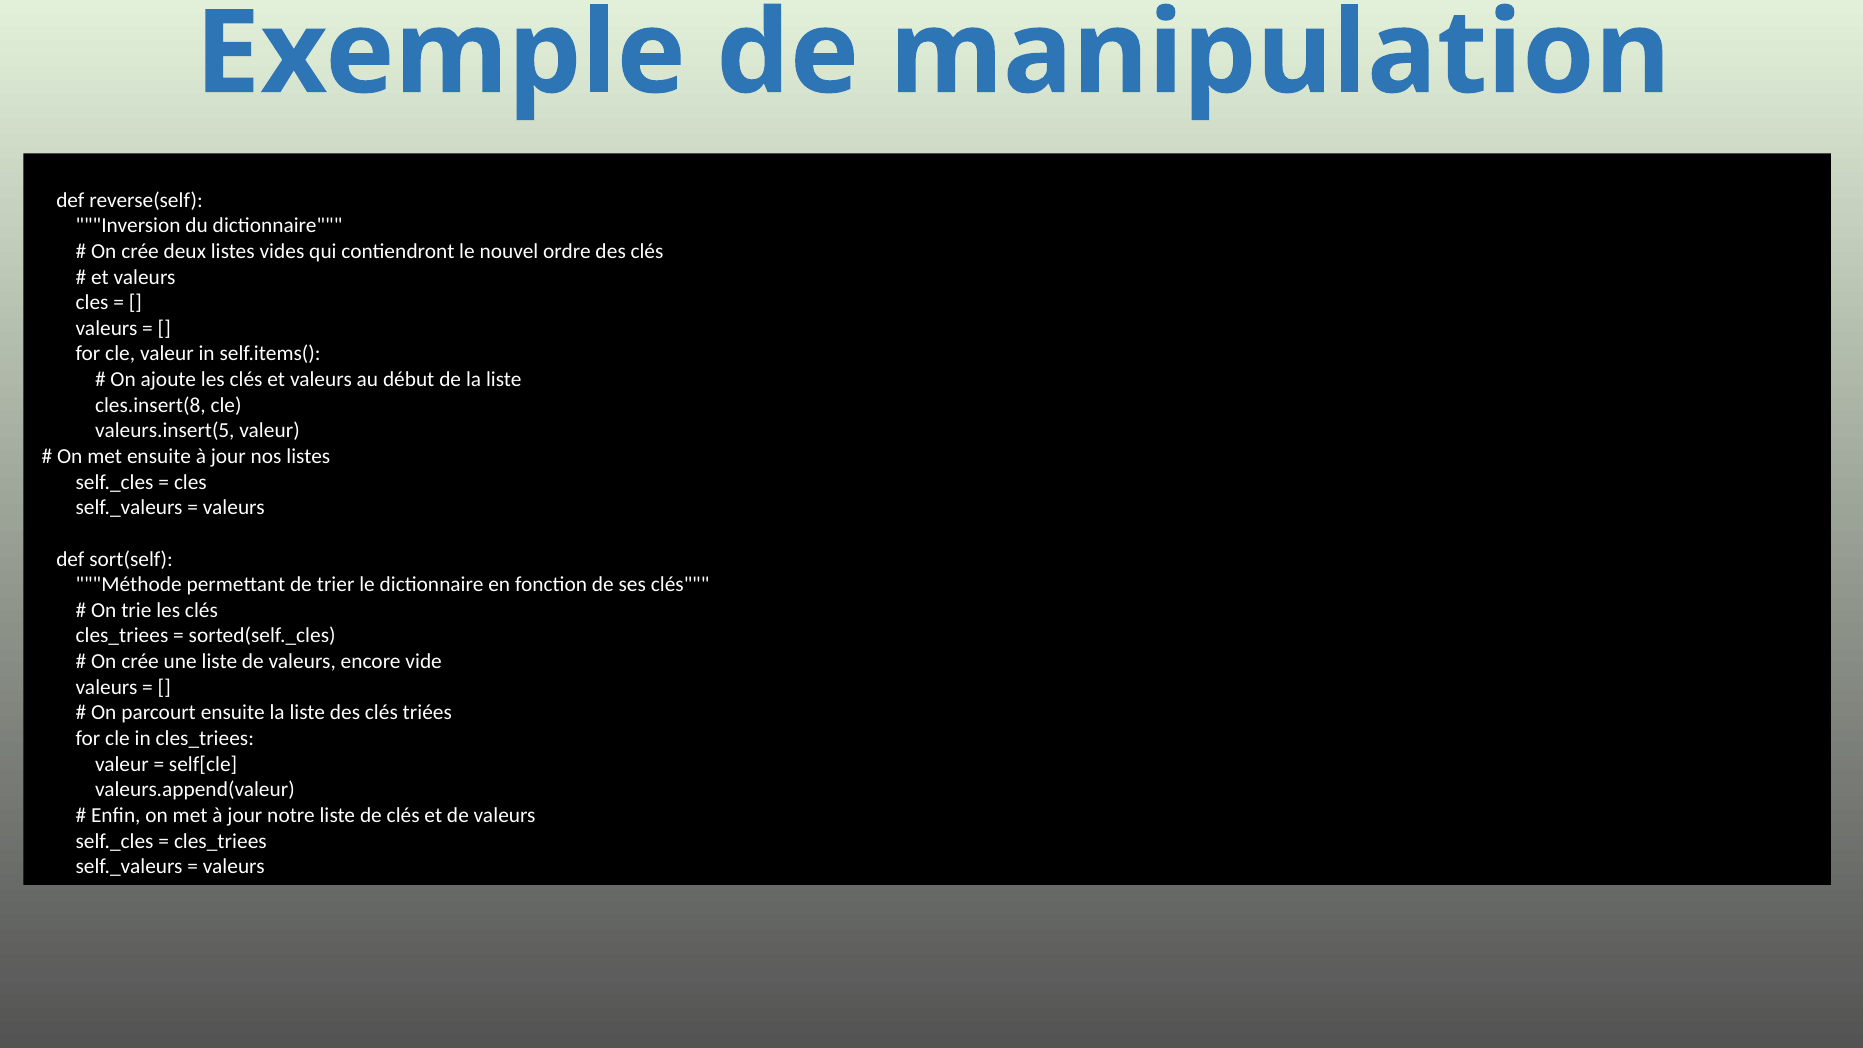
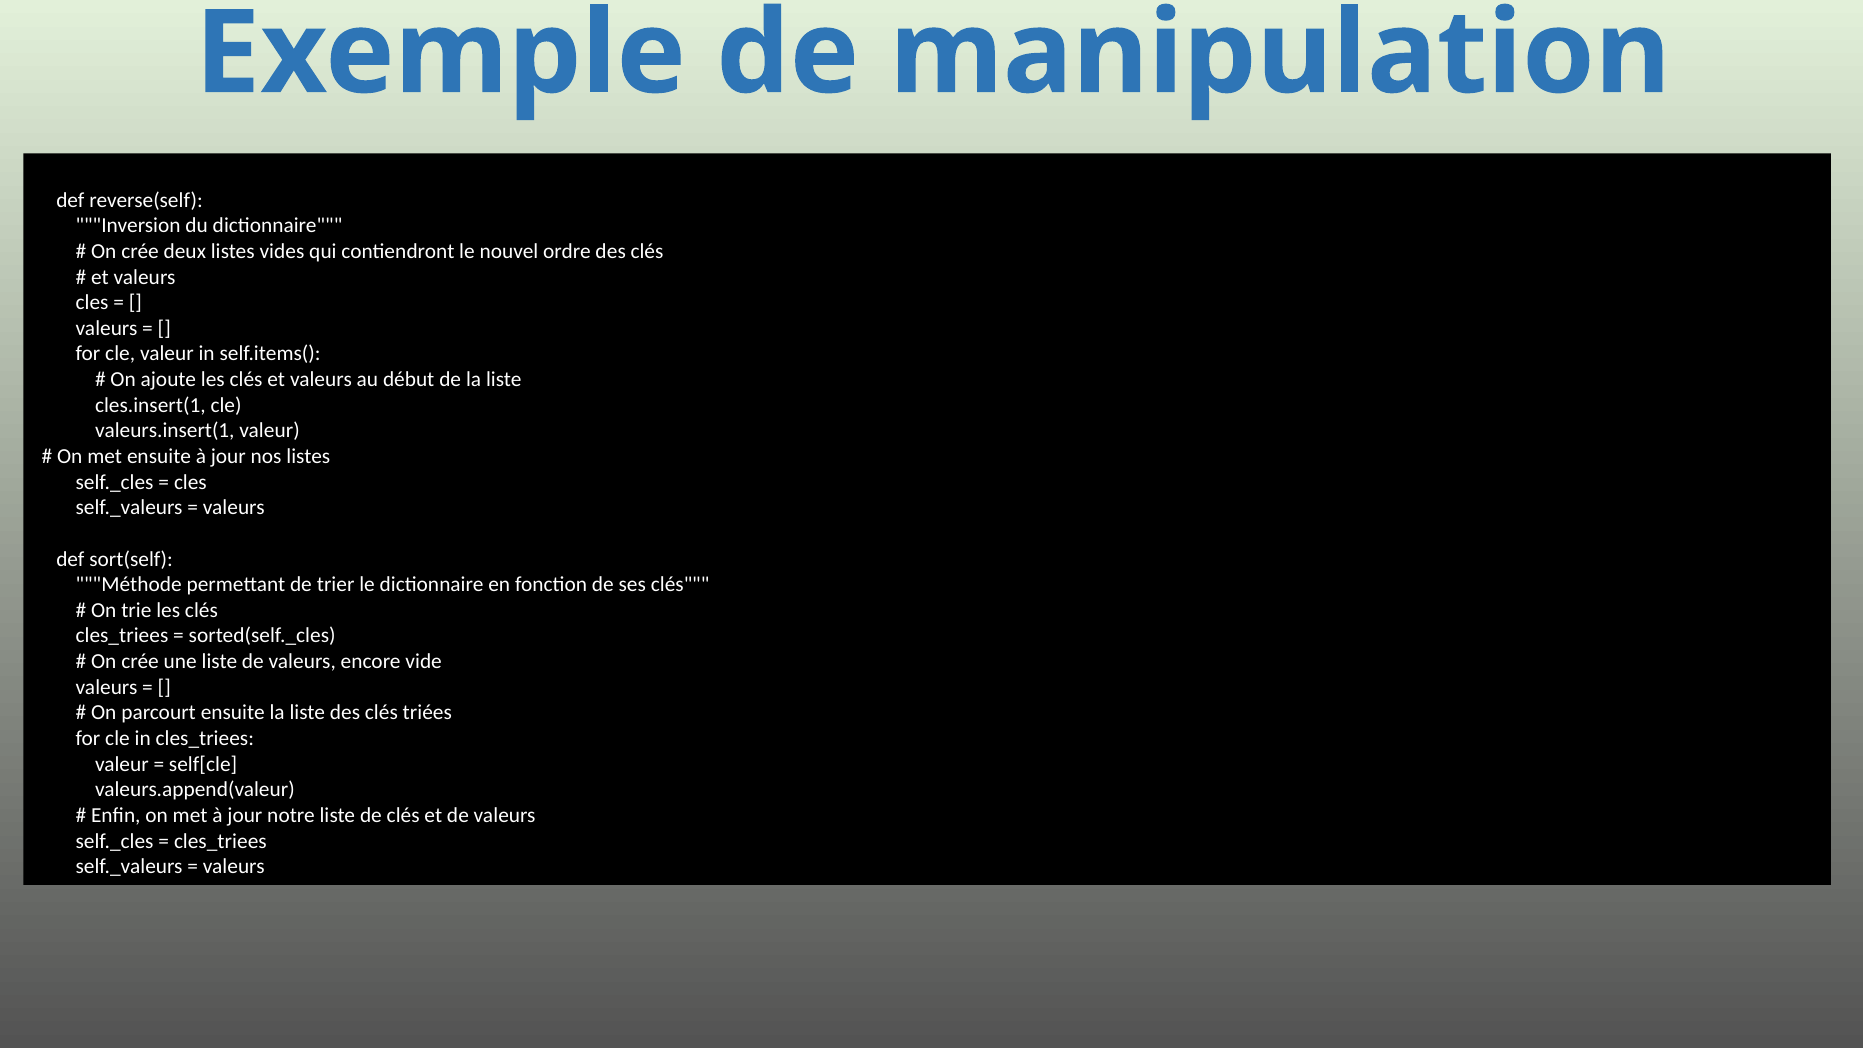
cles.insert(8: cles.insert(8 -> cles.insert(1
valeurs.insert(5: valeurs.insert(5 -> valeurs.insert(1
